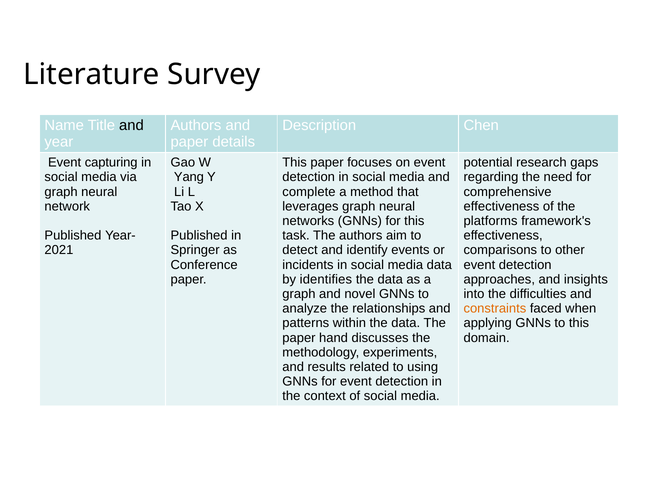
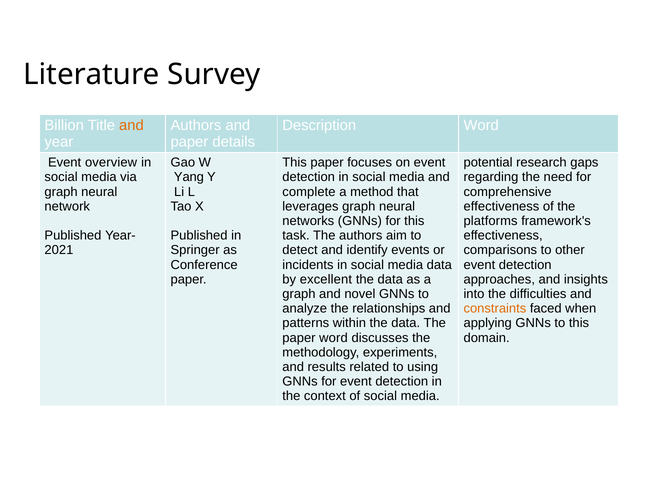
Name: Name -> Billion
and at (131, 125) colour: black -> orange
Description Chen: Chen -> Word
capturing: capturing -> overview
identifies: identifies -> excellent
paper hand: hand -> word
